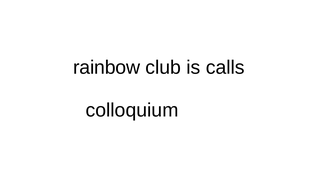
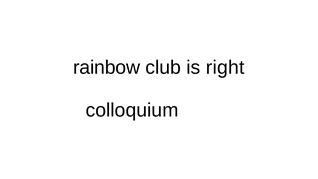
calls: calls -> right
